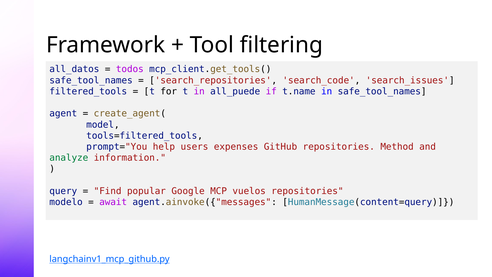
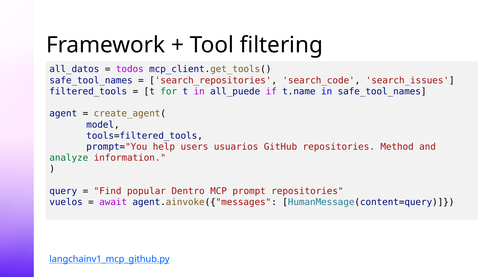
for colour: black -> green
expenses: expenses -> usuarios
Google: Google -> Dentro
vuelos: vuelos -> prompt
modelo: modelo -> vuelos
